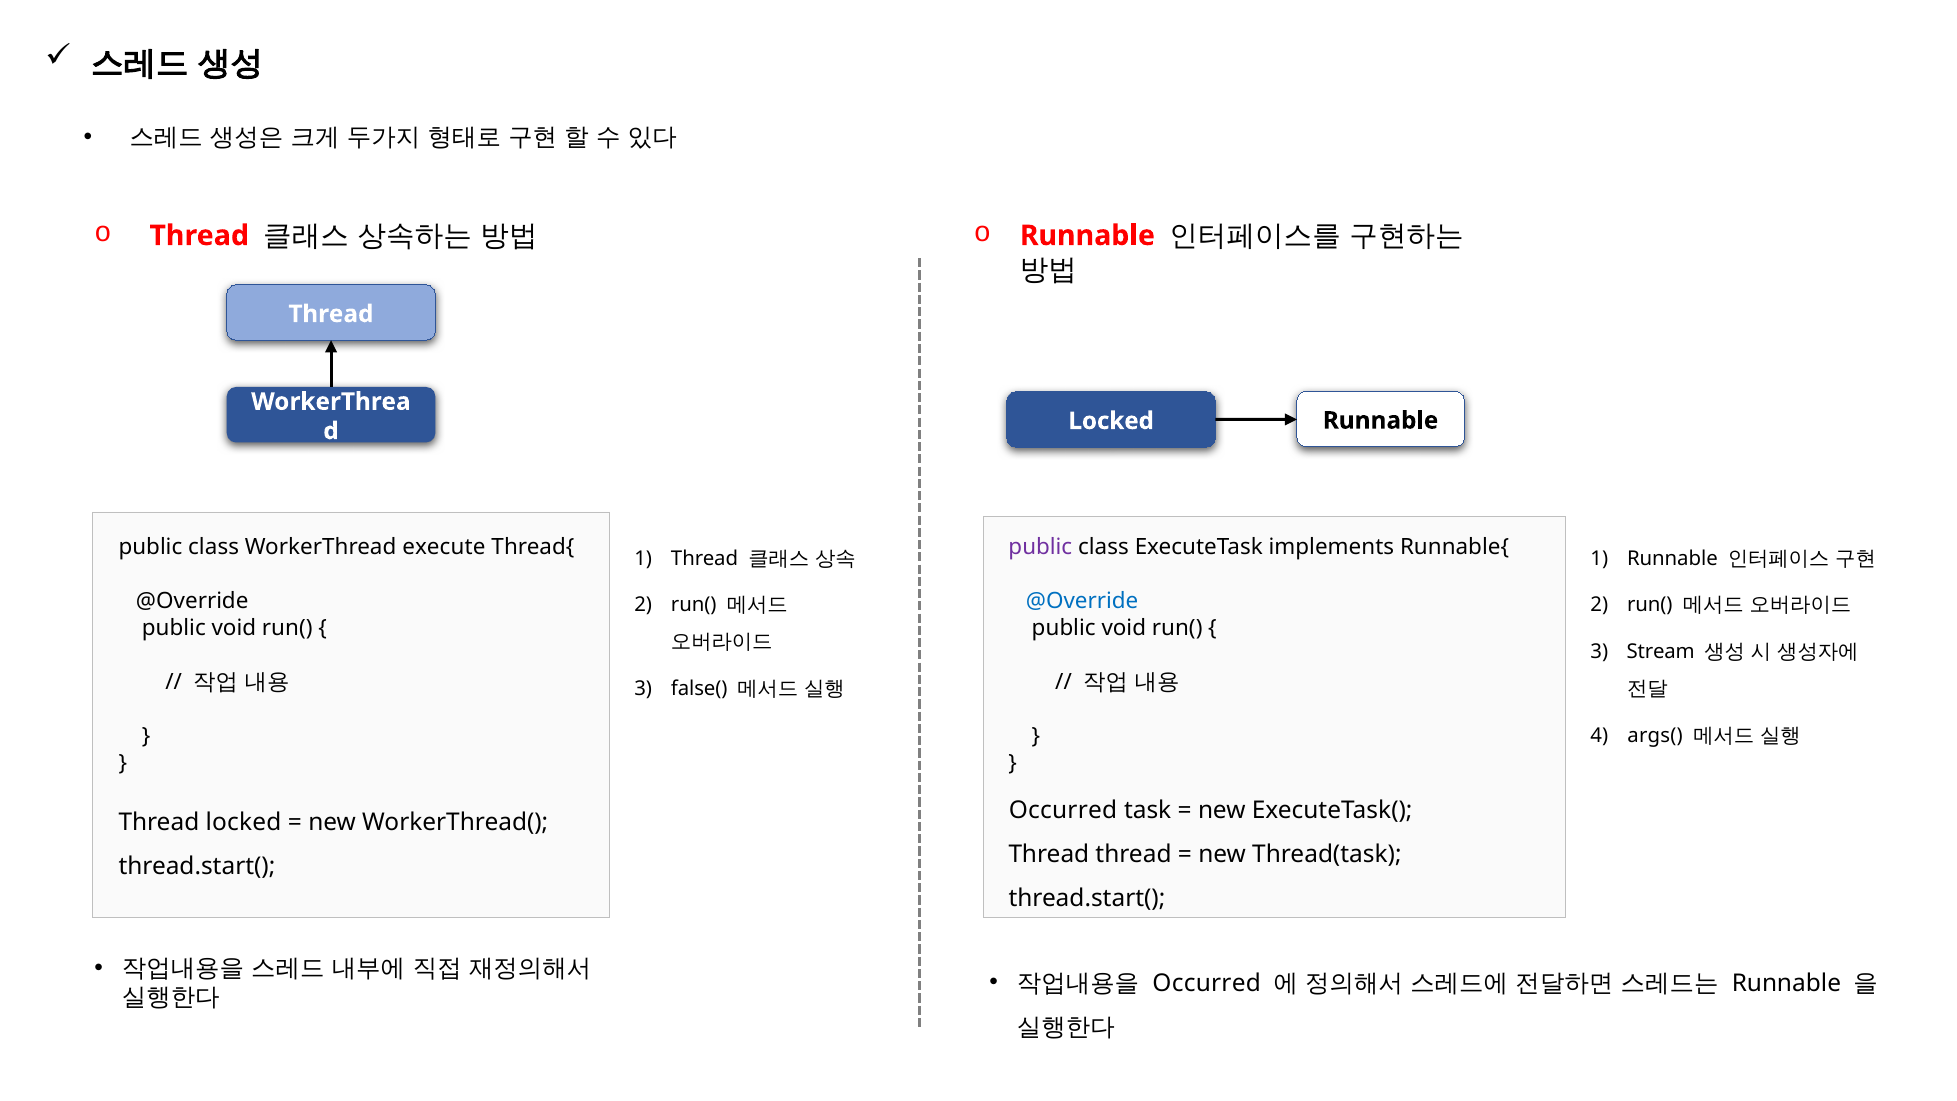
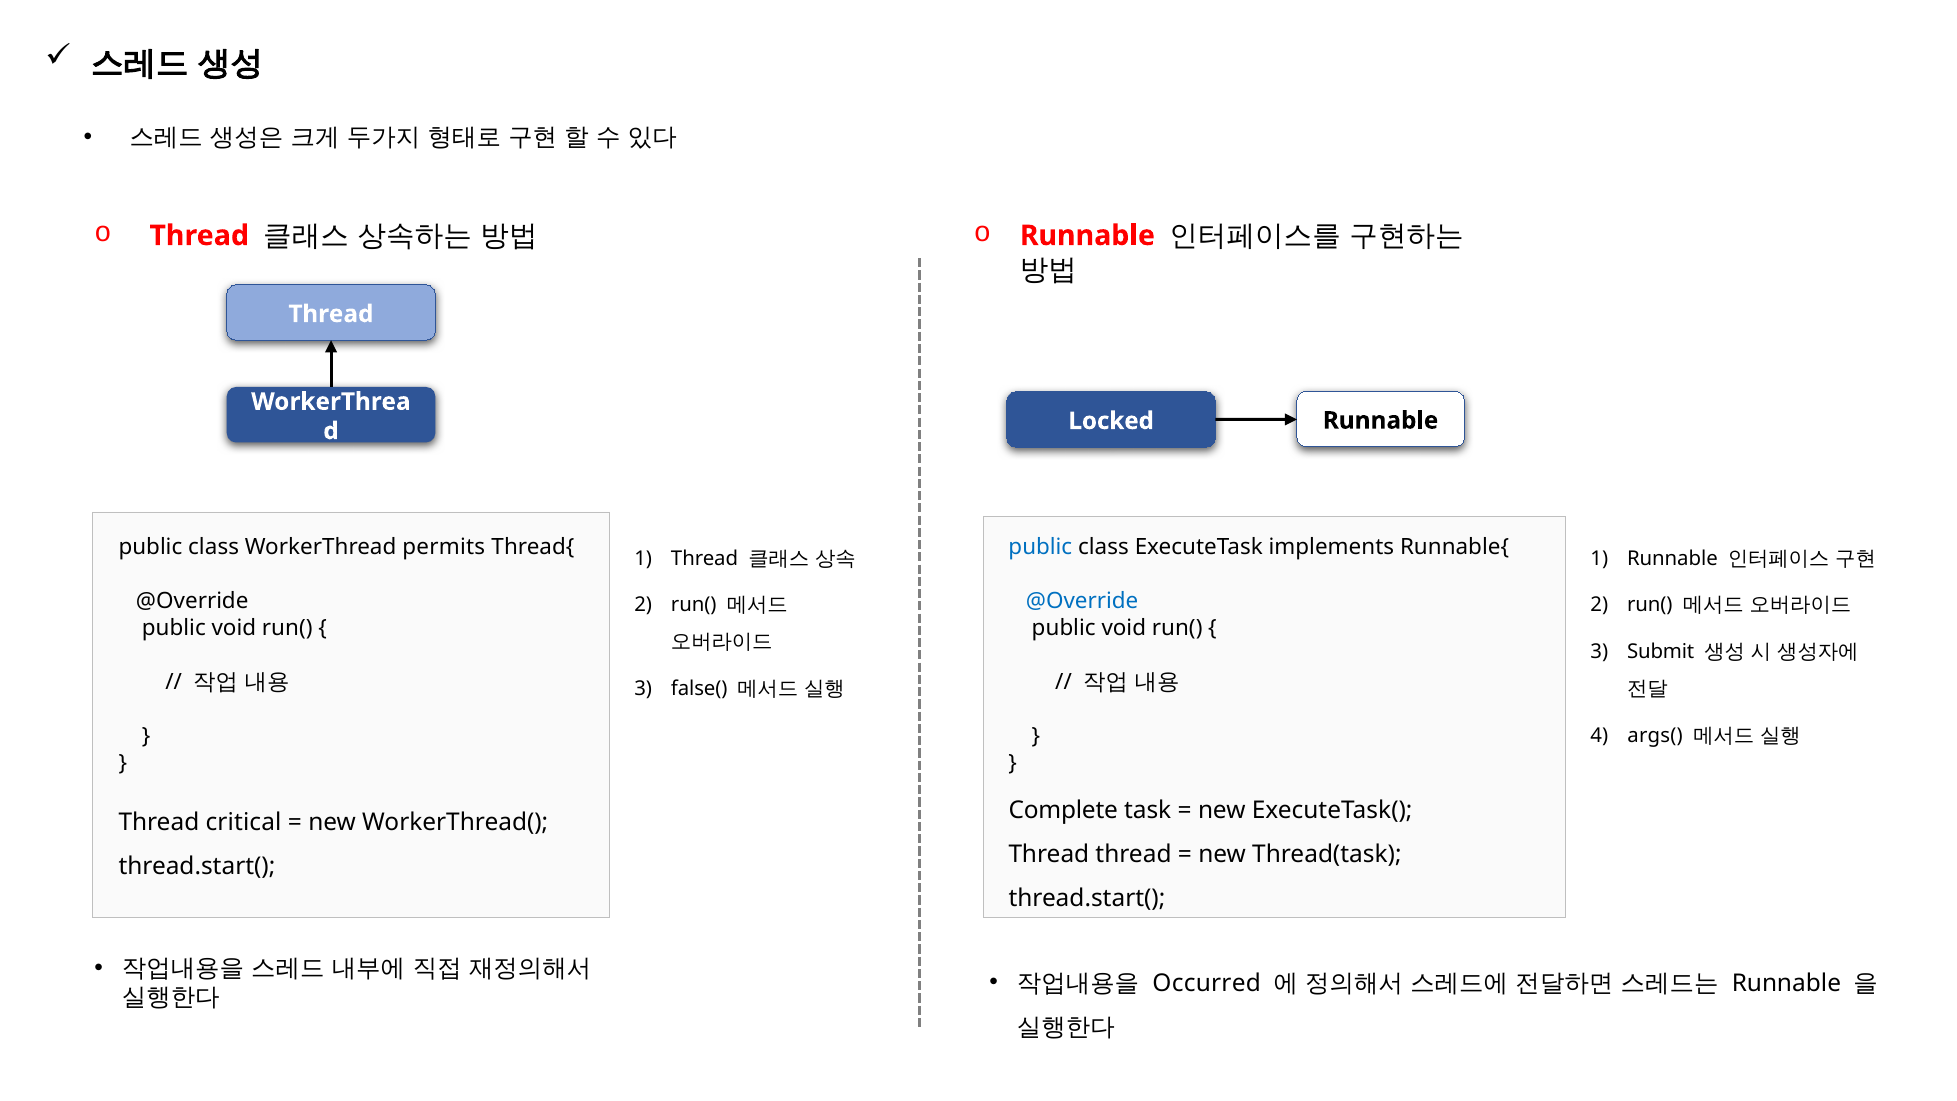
execute: execute -> permits
public at (1040, 547) colour: purple -> blue
Stream: Stream -> Submit
Occurred at (1063, 811): Occurred -> Complete
Thread locked: locked -> critical
